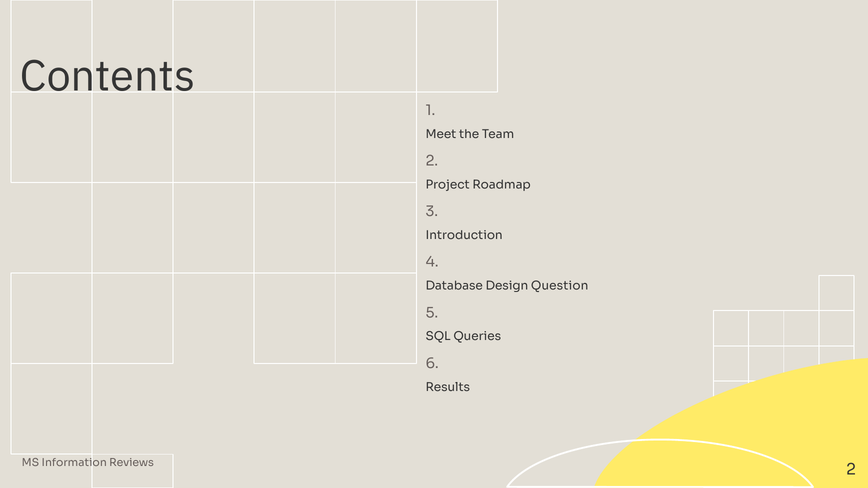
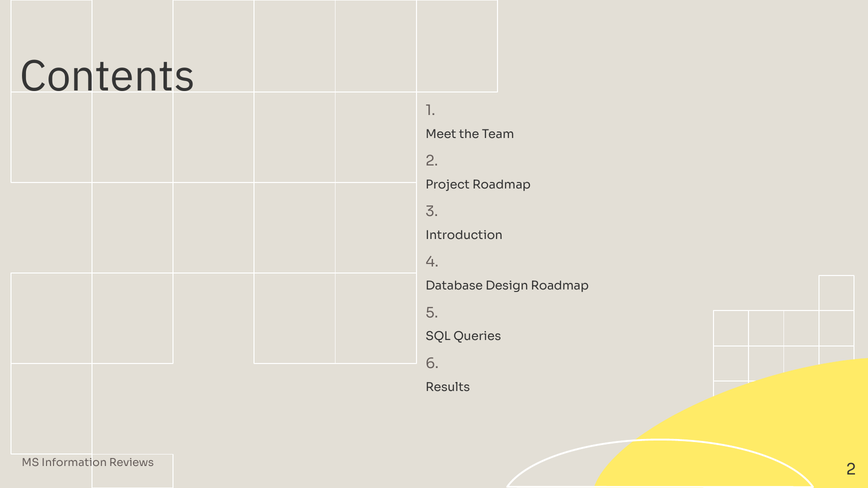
Design Question: Question -> Roadmap
